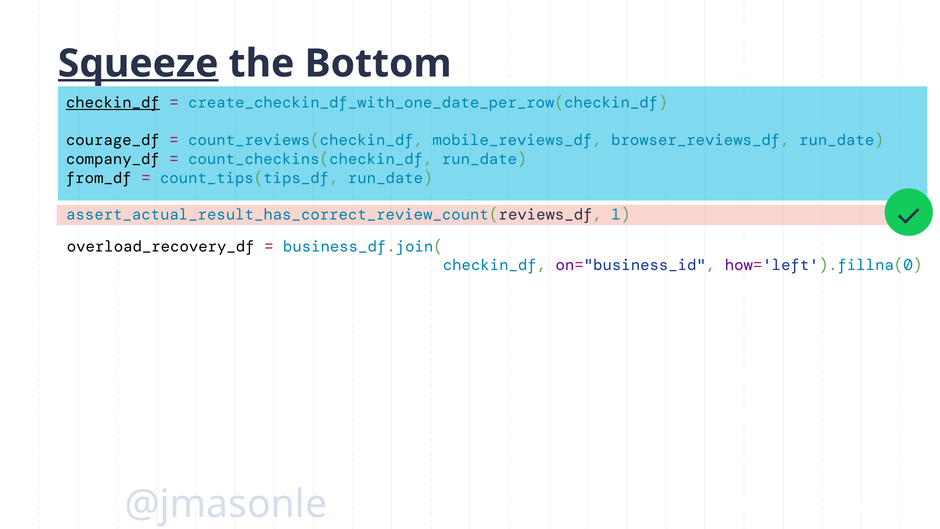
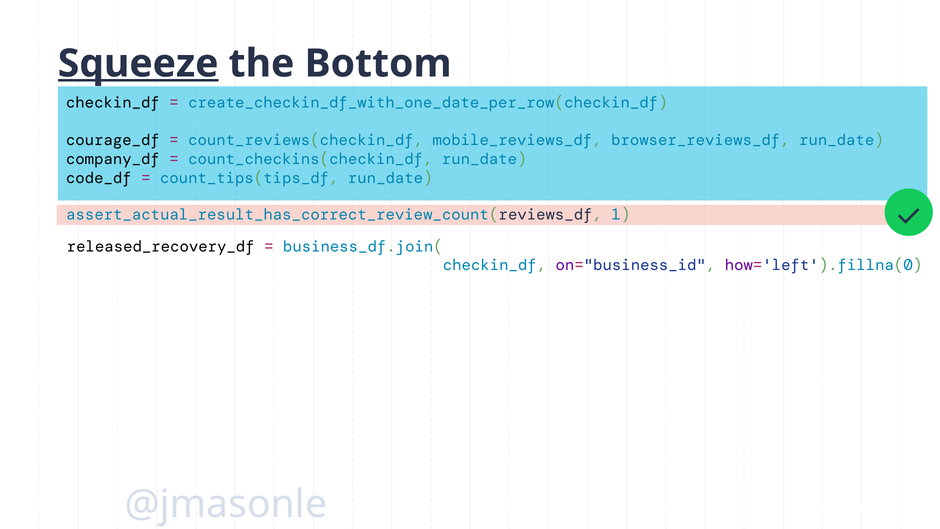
checkin_df at (113, 103) underline: present -> none
from_df: from_df -> code_df
overload_recovery_df: overload_recovery_df -> released_recovery_df
